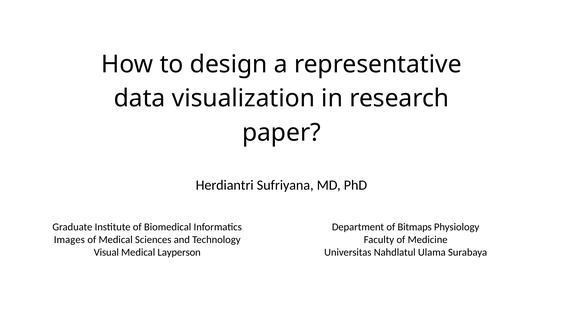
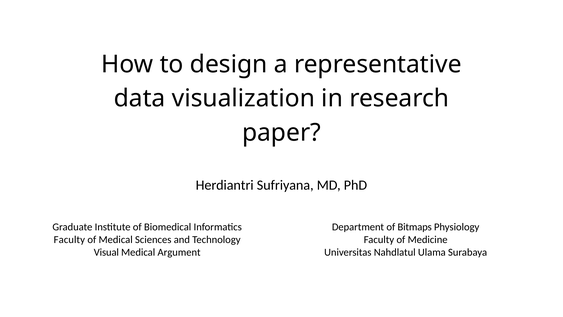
Images at (69, 239): Images -> Faculty
Layperson: Layperson -> Argument
